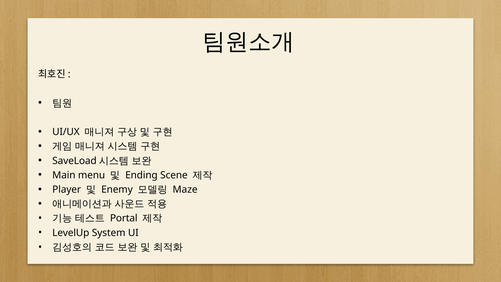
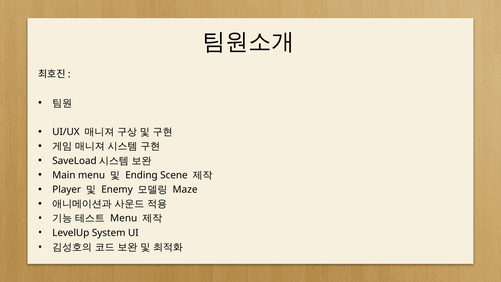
Portal at (124, 218): Portal -> Menu
